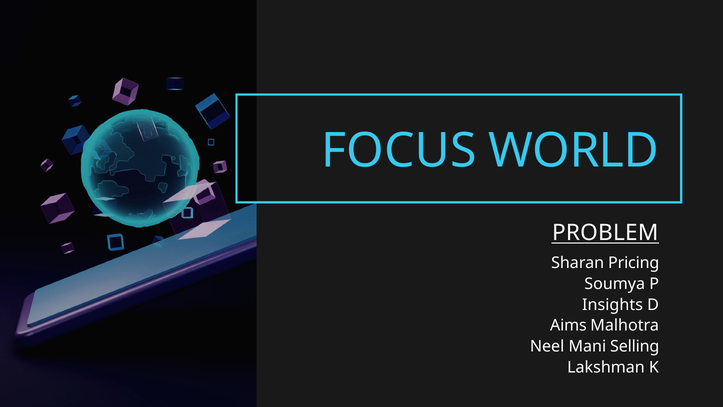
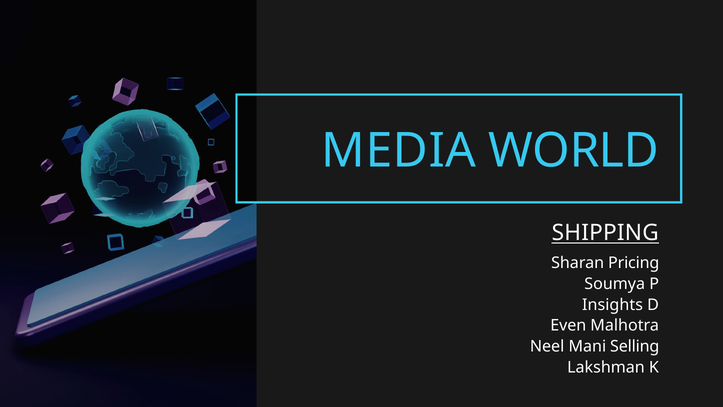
FOCUS: FOCUS -> MEDIA
PROBLEM: PROBLEM -> SHIPPING
Aims: Aims -> Even
